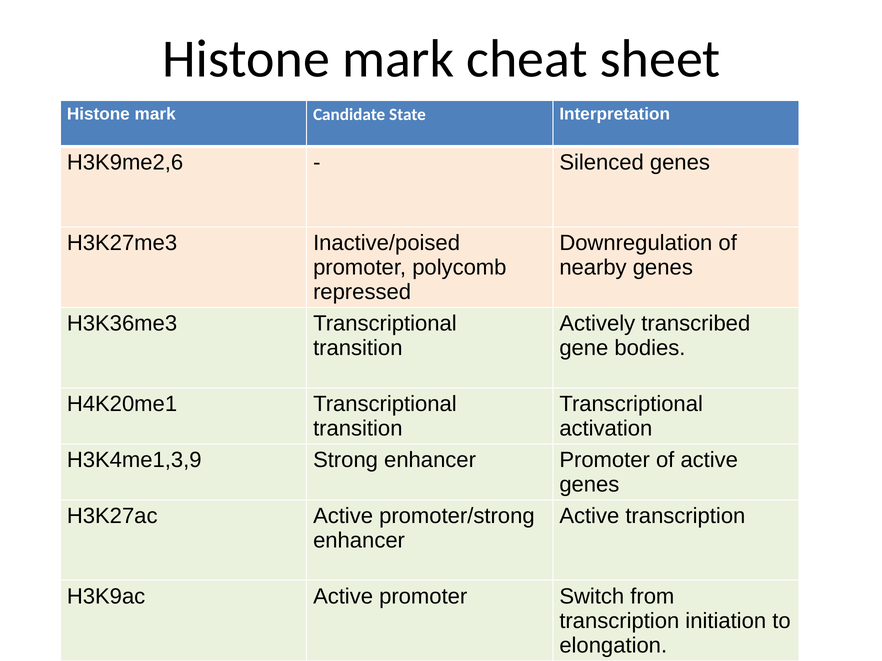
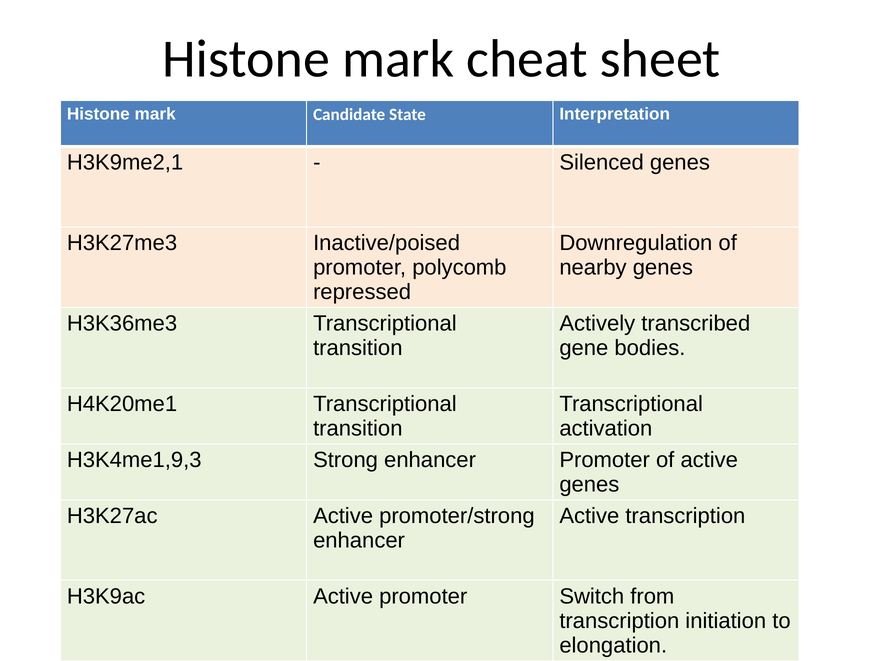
H3K9me2,6: H3K9me2,6 -> H3K9me2,1
H3K4me1,3,9: H3K4me1,3,9 -> H3K4me1,9,3
